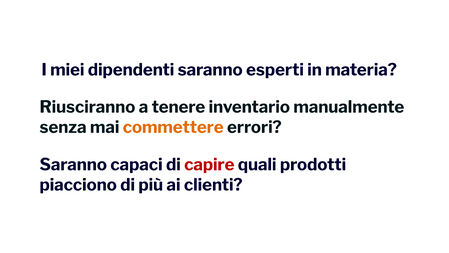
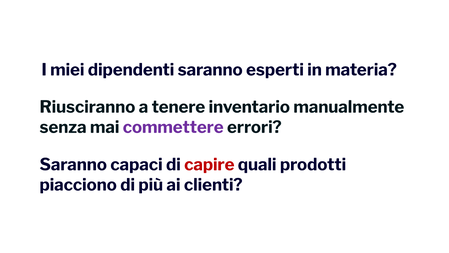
commettere colour: orange -> purple
